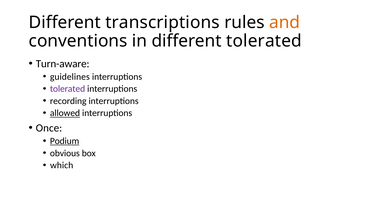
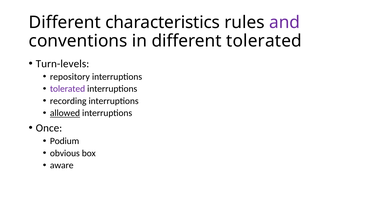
transcriptions: transcriptions -> characteristics
and colour: orange -> purple
Turn-aware: Turn-aware -> Turn-levels
guidelines: guidelines -> repository
Podium underline: present -> none
which: which -> aware
